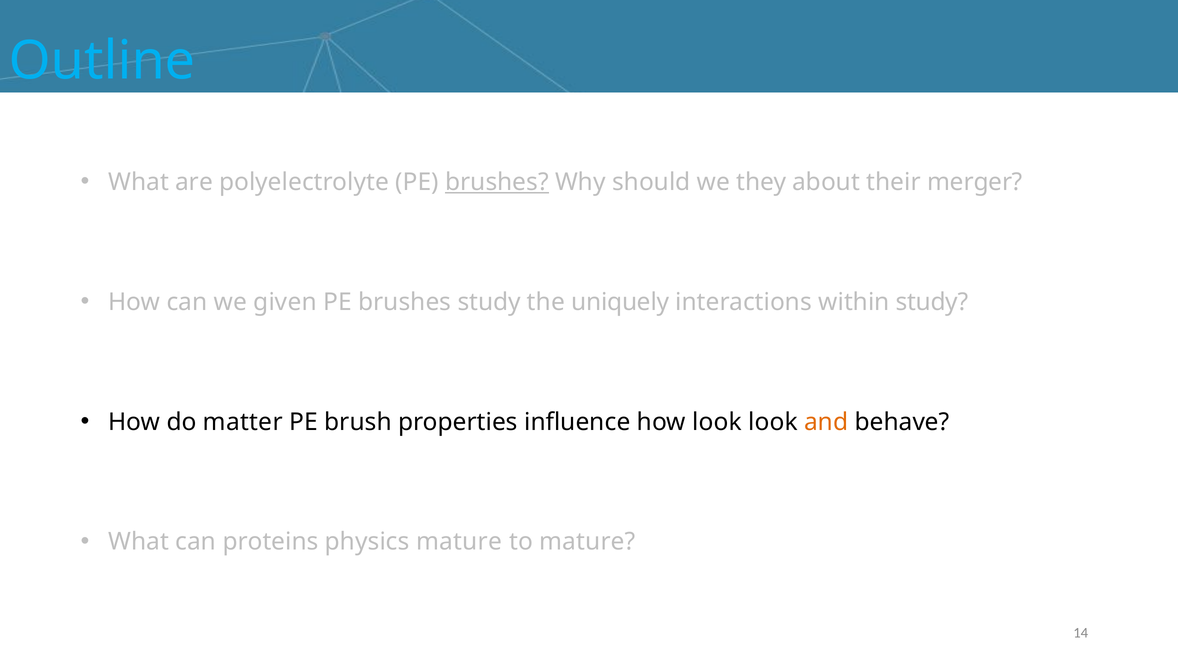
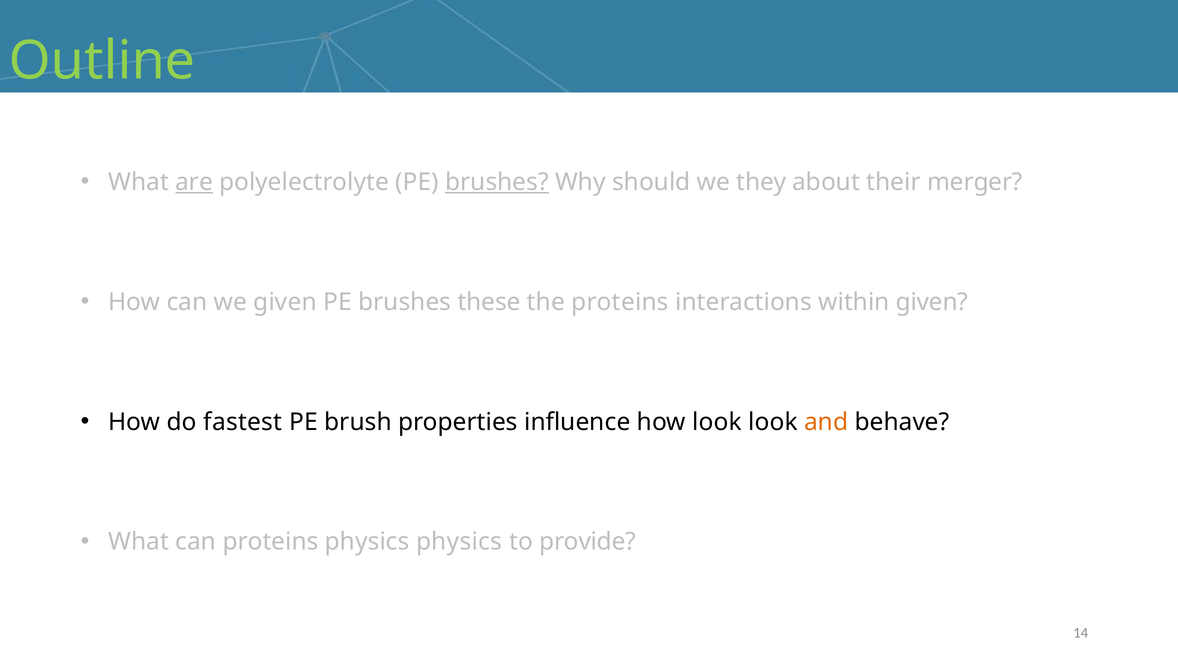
Outline colour: light blue -> light green
are underline: none -> present
brushes study: study -> these
the uniquely: uniquely -> proteins
within study: study -> given
matter: matter -> fastest
physics mature: mature -> physics
to mature: mature -> provide
